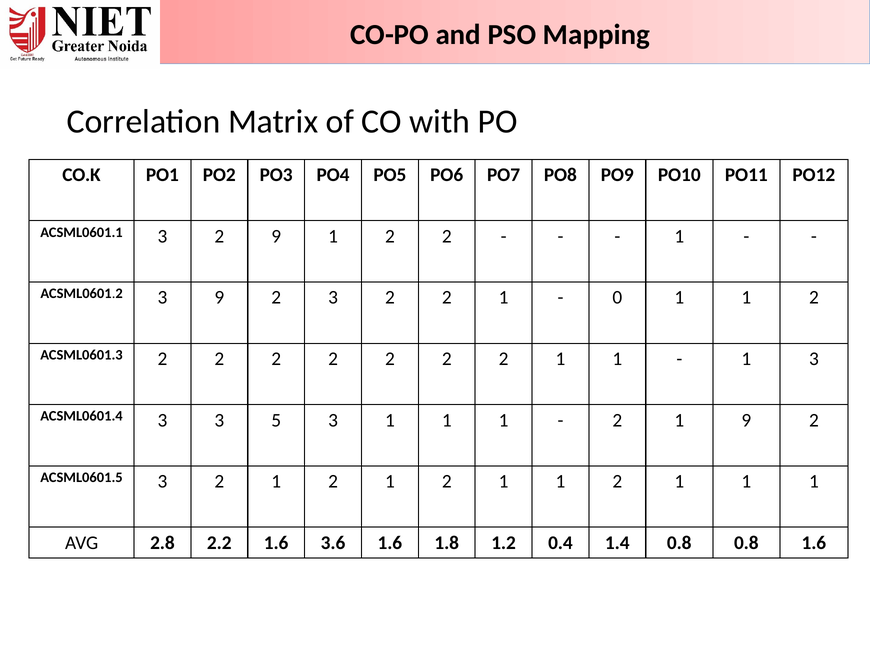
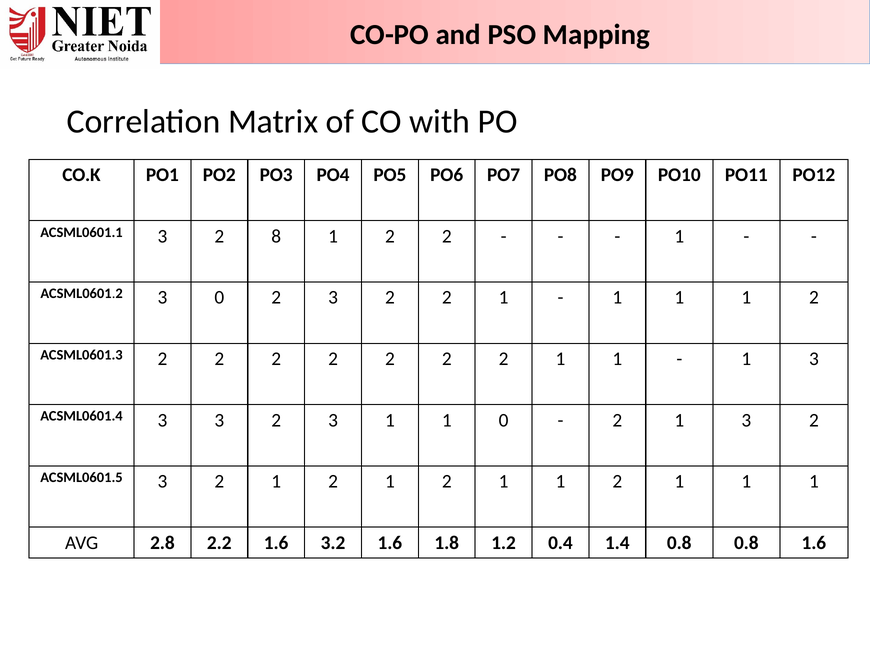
2 9: 9 -> 8
3 9: 9 -> 0
0 at (617, 298): 0 -> 1
3 3 5: 5 -> 2
3 1 1 1: 1 -> 0
2 1 9: 9 -> 3
3.6: 3.6 -> 3.2
